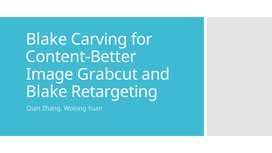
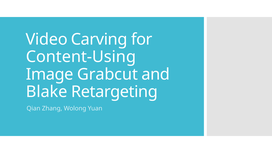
Blake at (47, 39): Blake -> Video
Content-Better: Content-Better -> Content-Using
